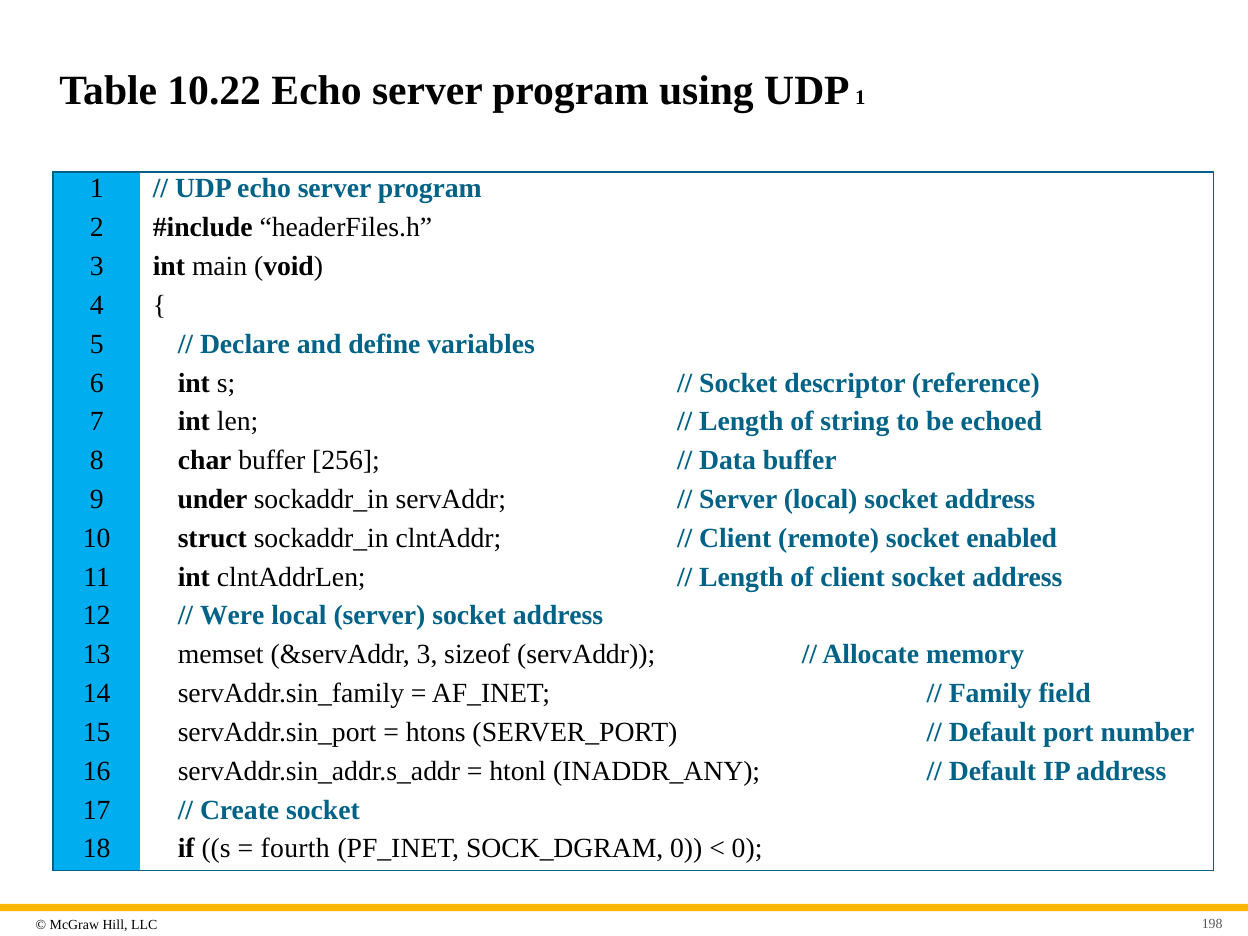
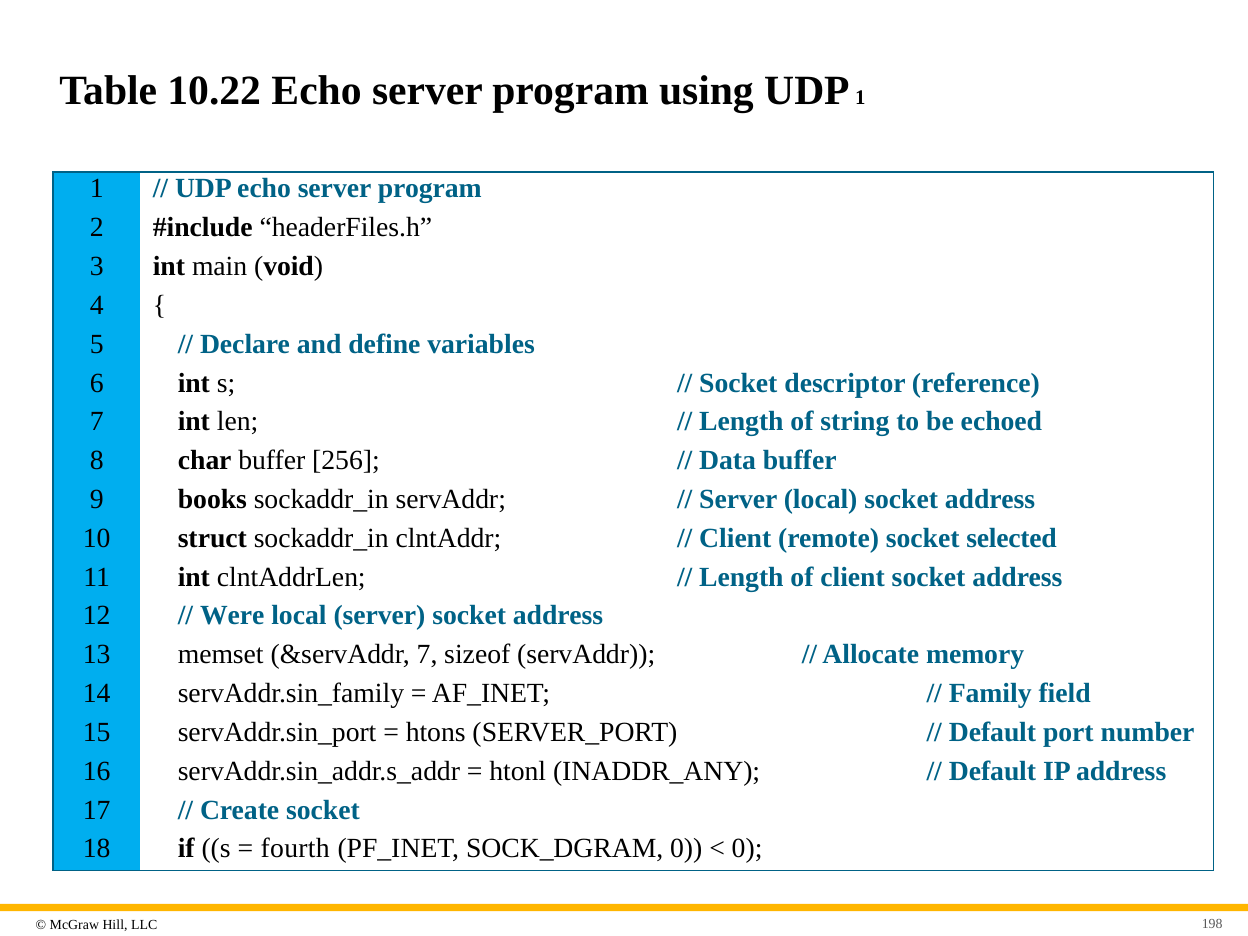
under: under -> books
enabled: enabled -> selected
&servAddr 3: 3 -> 7
